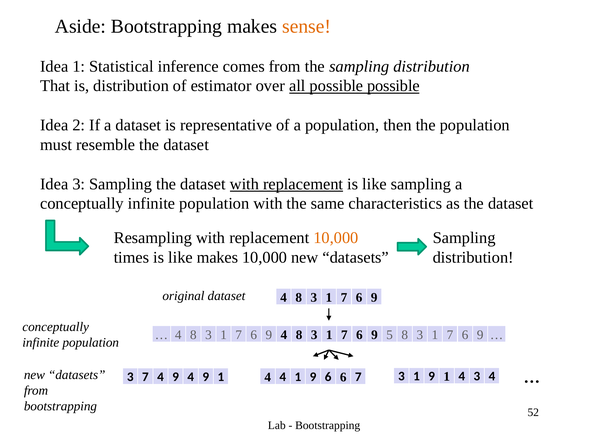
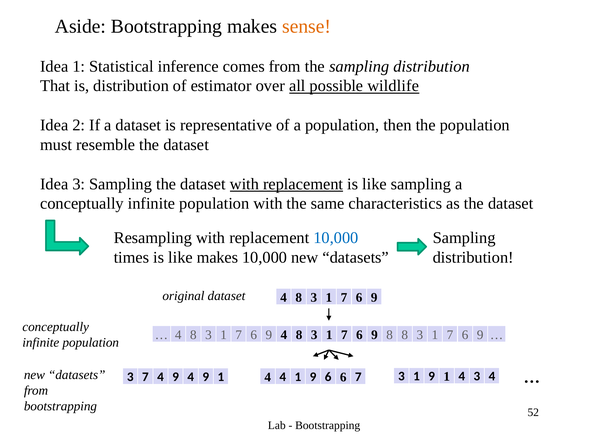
possible possible: possible -> wildlife
10,000 at (336, 238) colour: orange -> blue
9 5: 5 -> 8
